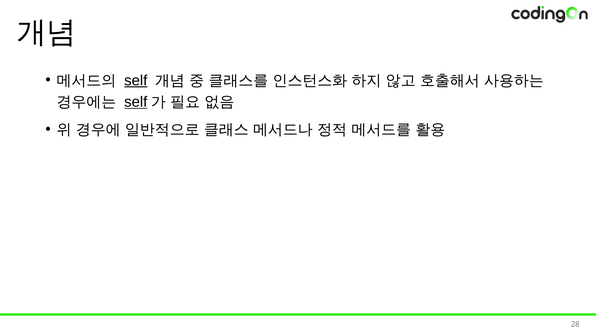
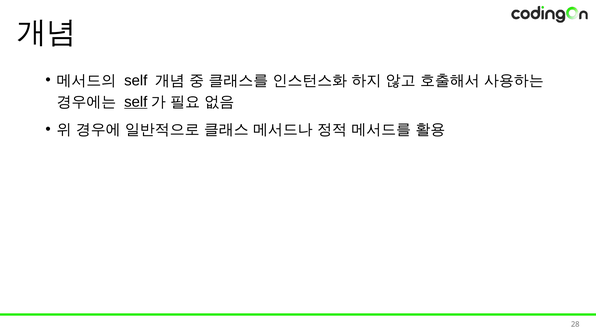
self at (136, 81) underline: present -> none
